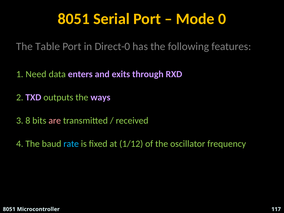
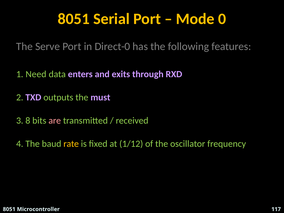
Table: Table -> Serve
ways: ways -> must
rate colour: light blue -> yellow
